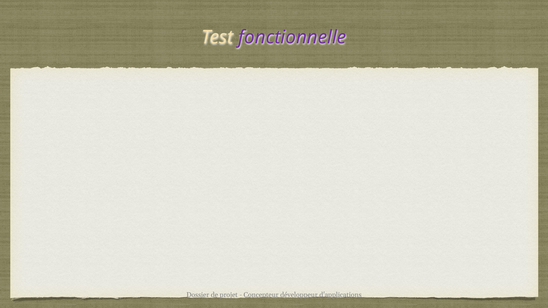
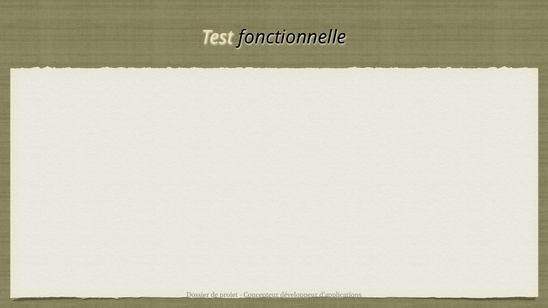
fonctionnelle colour: purple -> black
